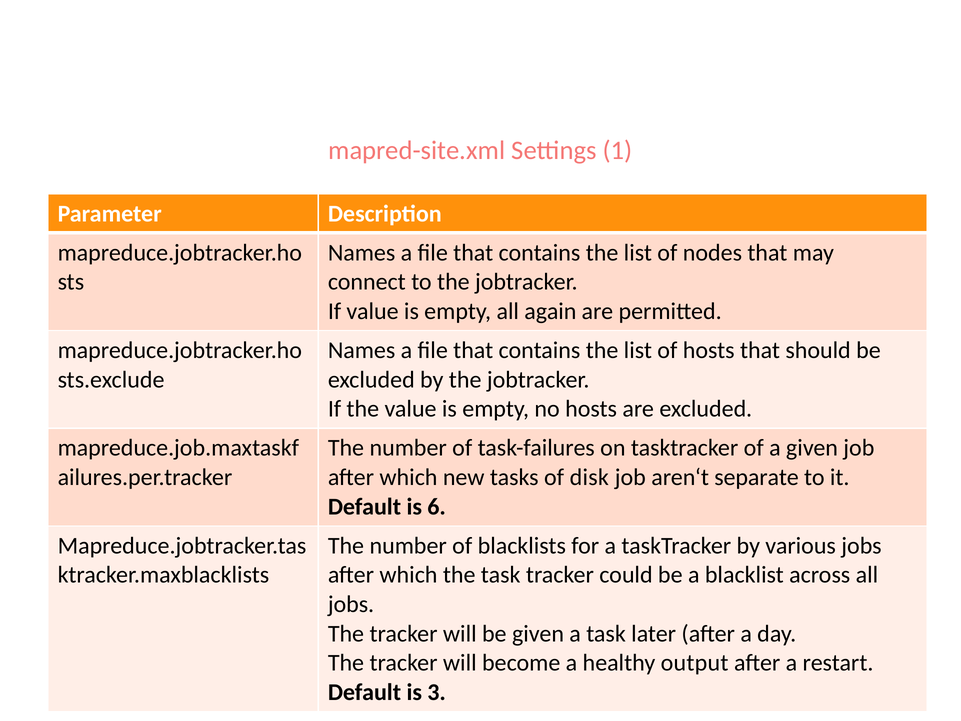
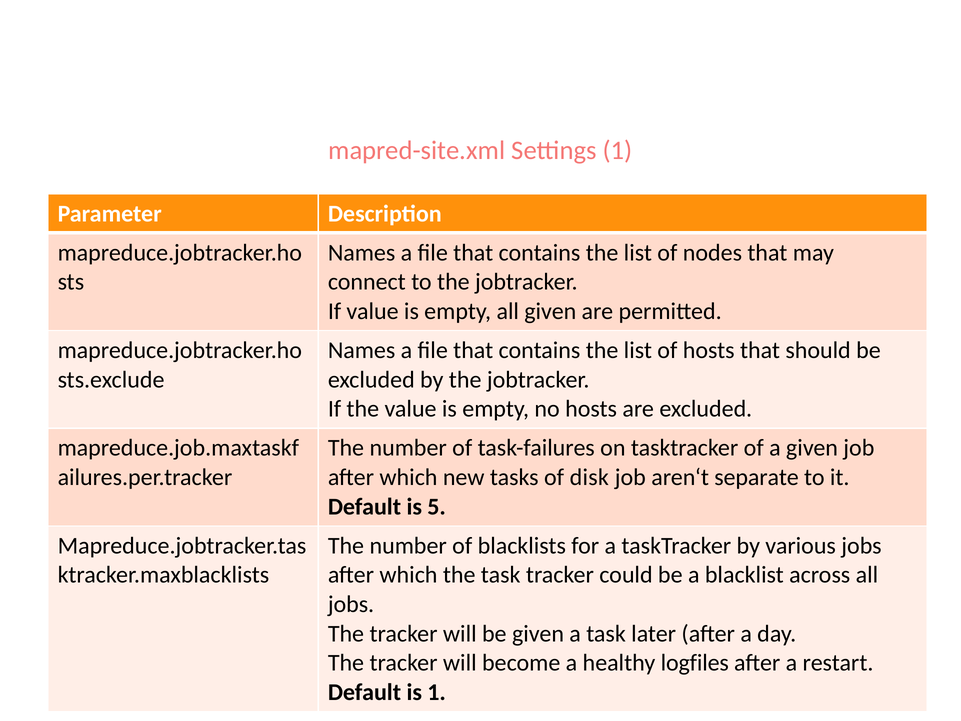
all again: again -> given
6: 6 -> 5
output: output -> logfiles
is 3: 3 -> 1
